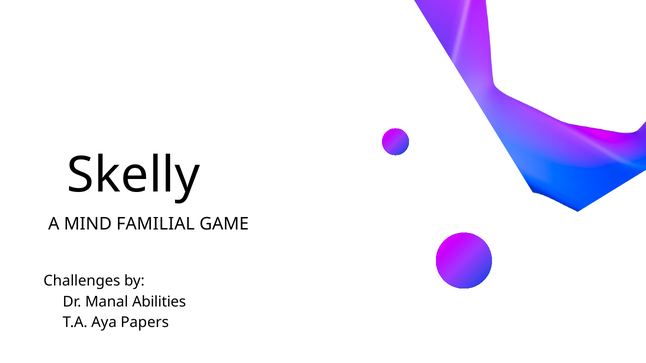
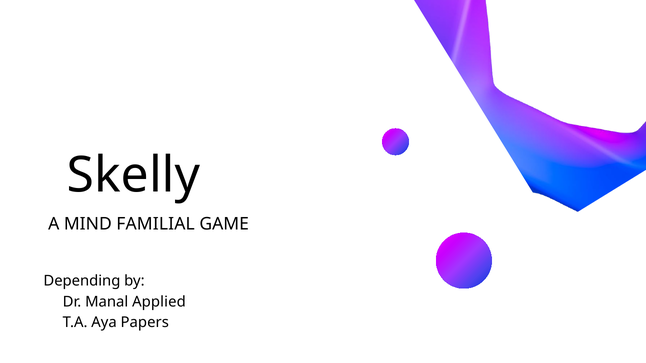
Challenges: Challenges -> Depending
Abilities: Abilities -> Applied
